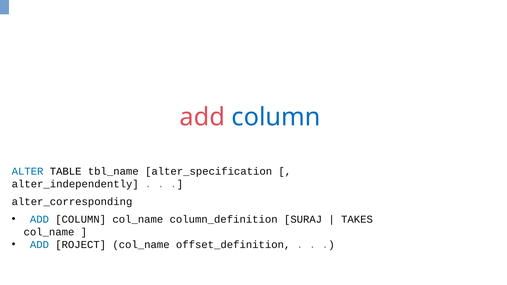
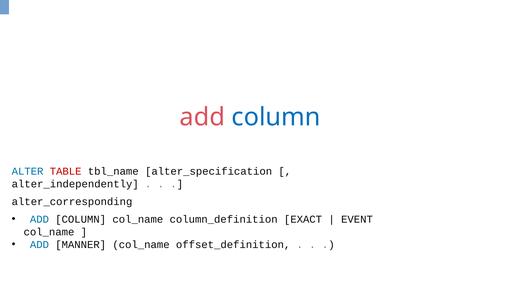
TABLE colour: black -> red
SURAJ: SURAJ -> EXACT
TAKES: TAKES -> EVENT
ROJECT: ROJECT -> MANNER
